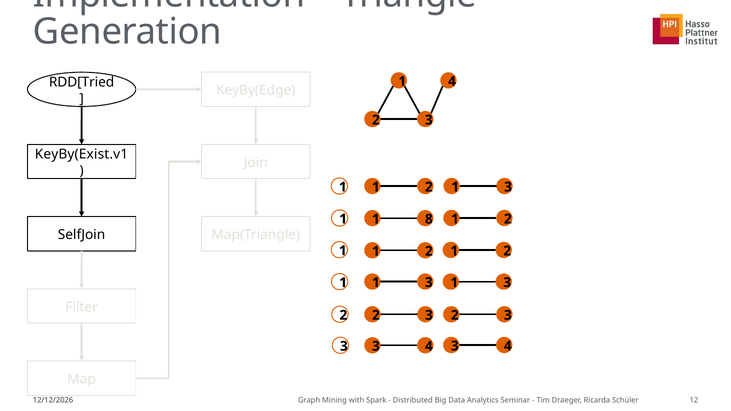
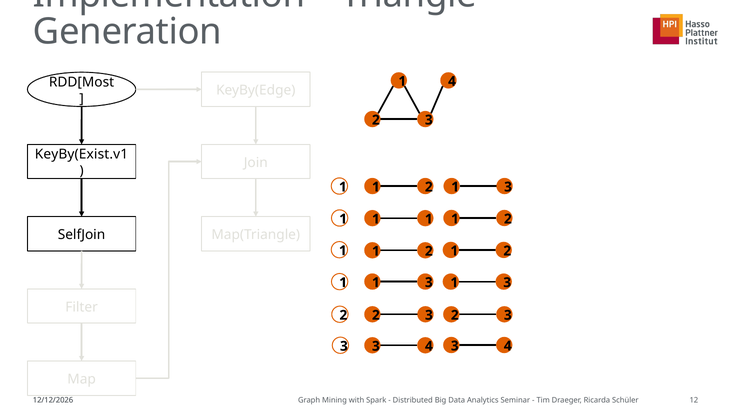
RDD[Tried: RDD[Tried -> RDD[Most
8 at (429, 219): 8 -> 1
